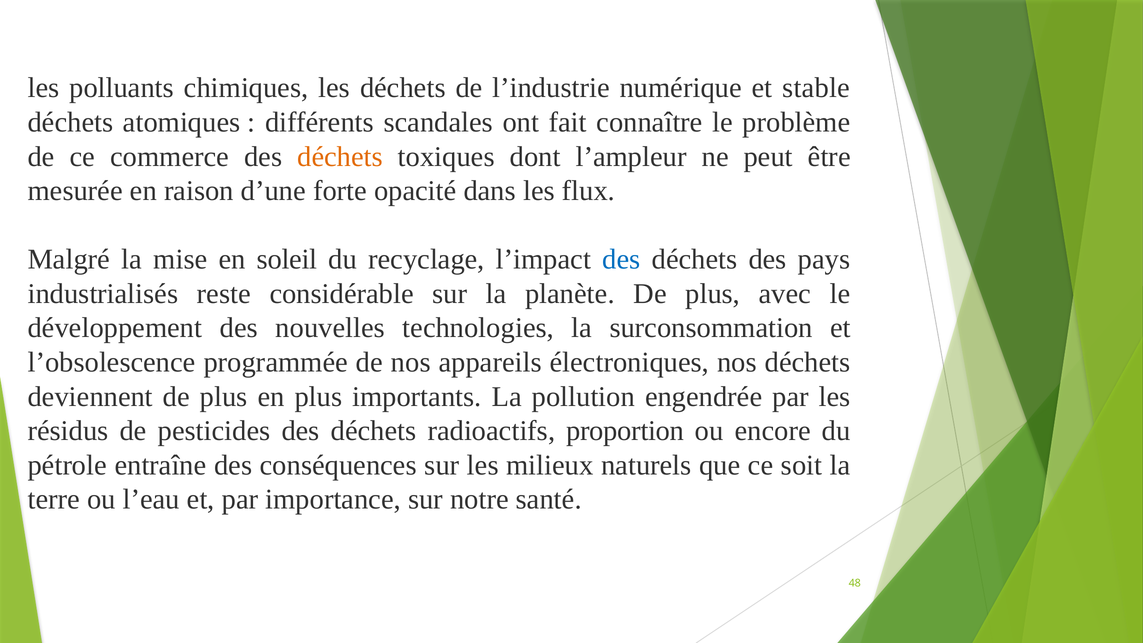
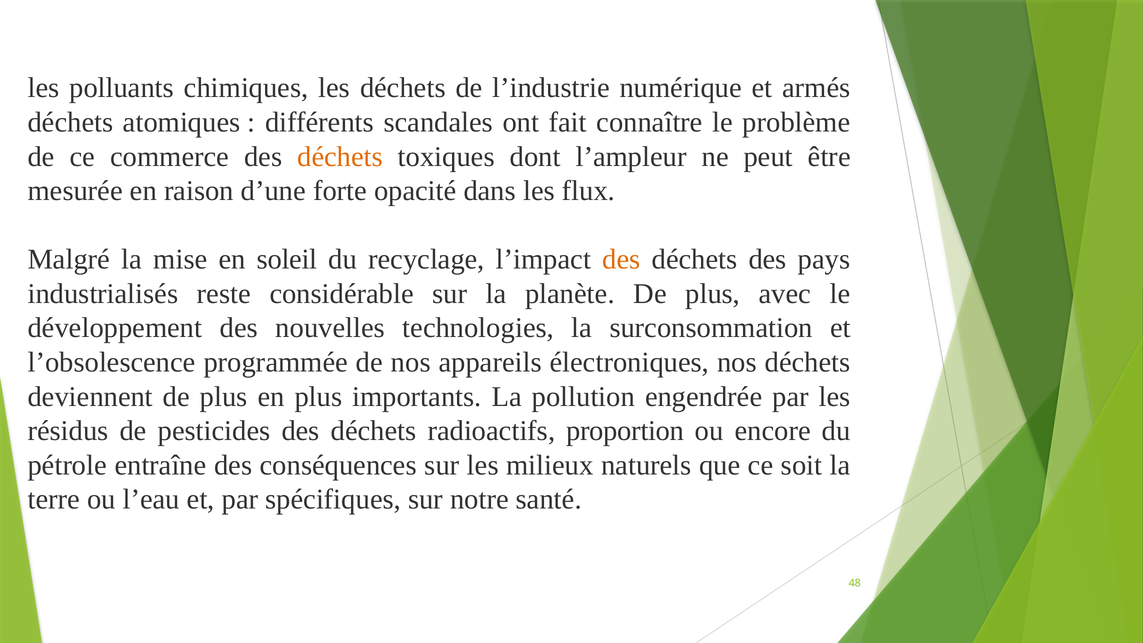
stable: stable -> armés
des at (621, 259) colour: blue -> orange
importance: importance -> spécifiques
